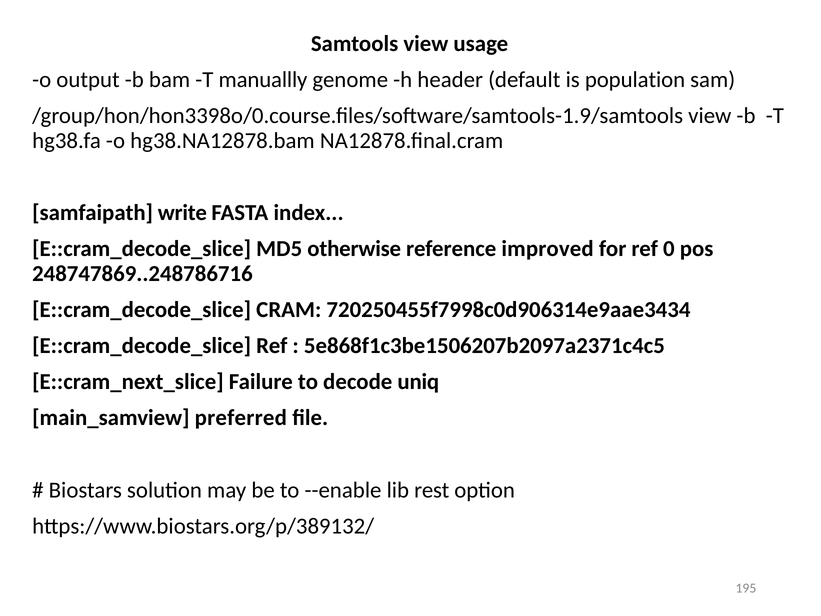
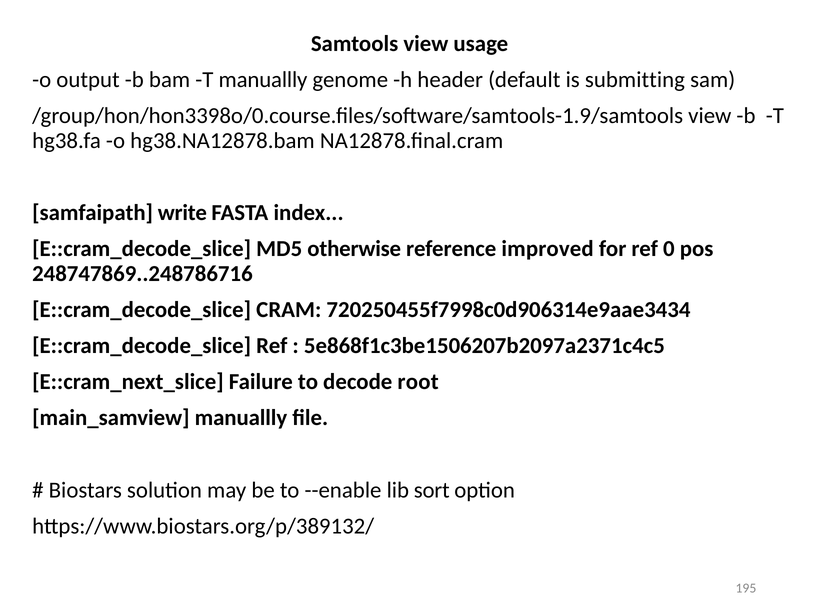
population: population -> submitting
uniq: uniq -> root
main_samview preferred: preferred -> manuallly
rest: rest -> sort
